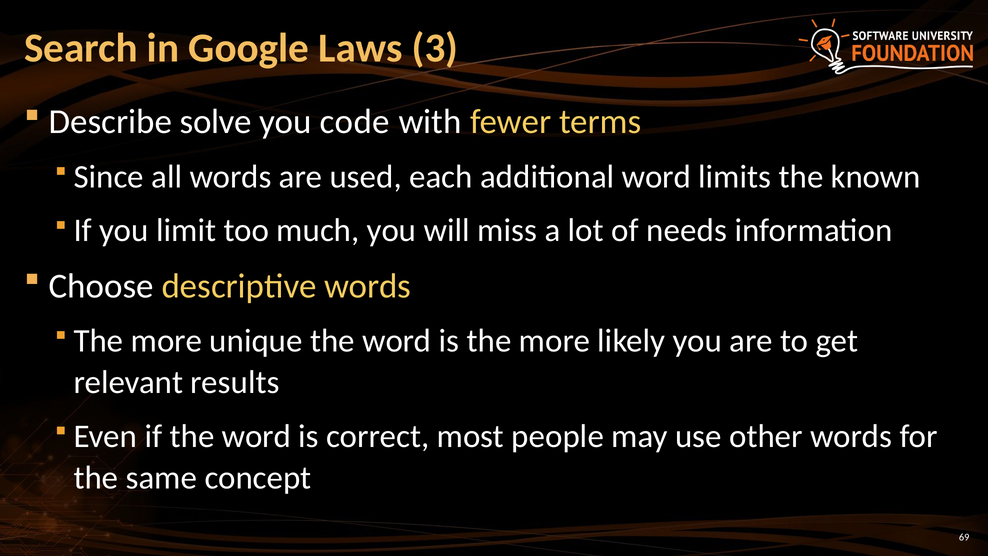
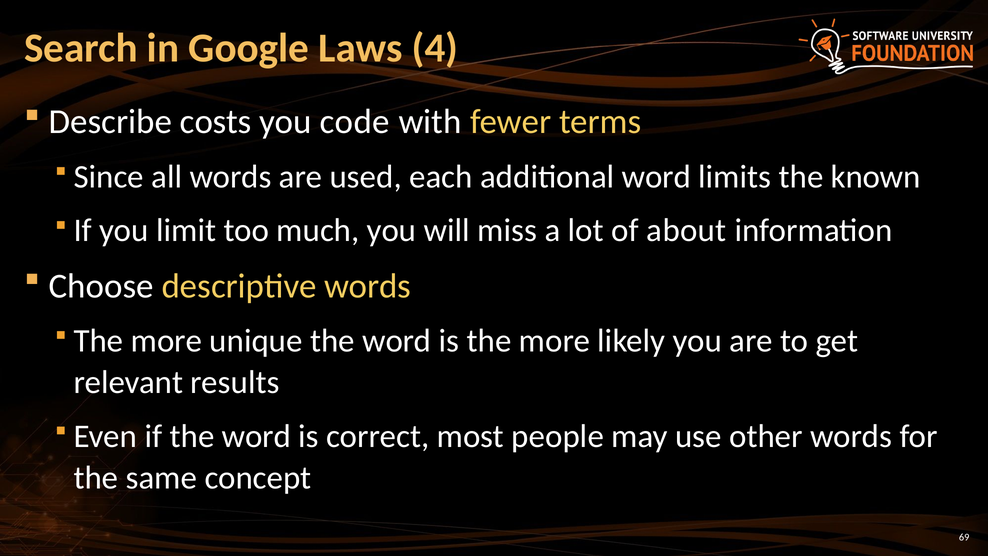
3: 3 -> 4
solve: solve -> costs
needs: needs -> about
